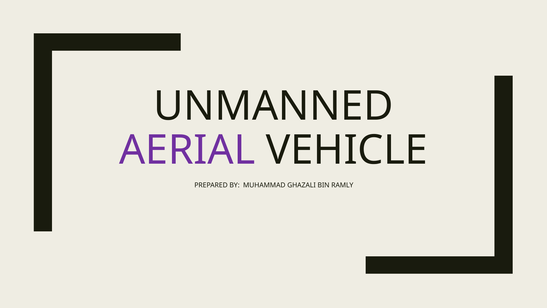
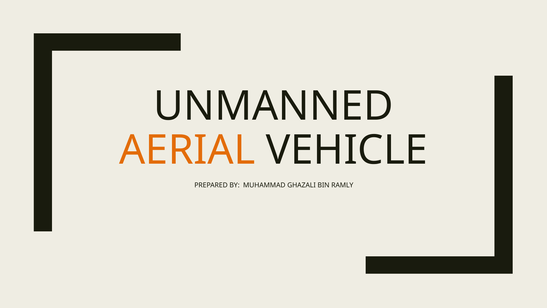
AERIAL colour: purple -> orange
